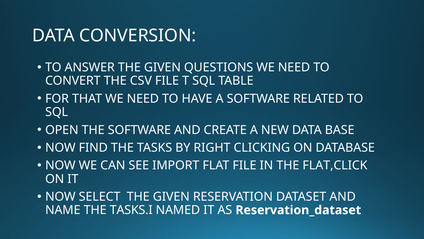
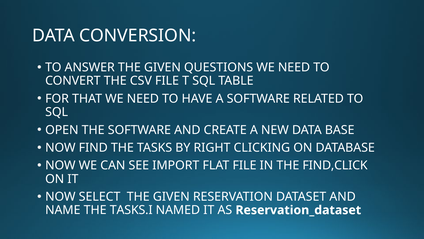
FLAT,CLICK: FLAT,CLICK -> FIND,CLICK
